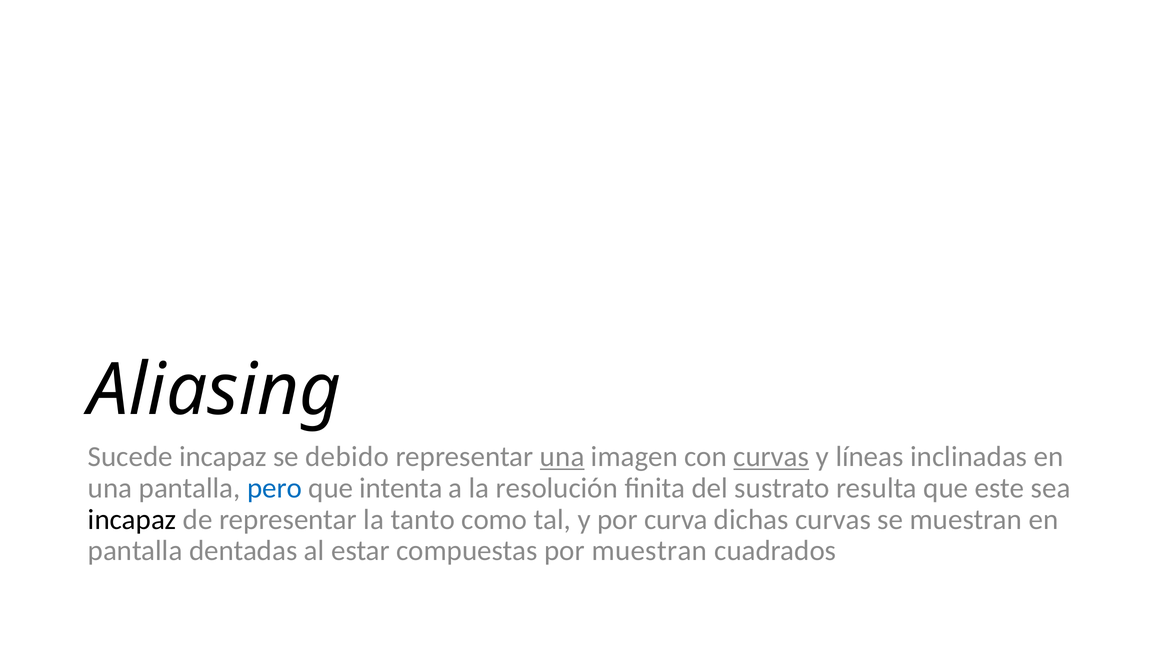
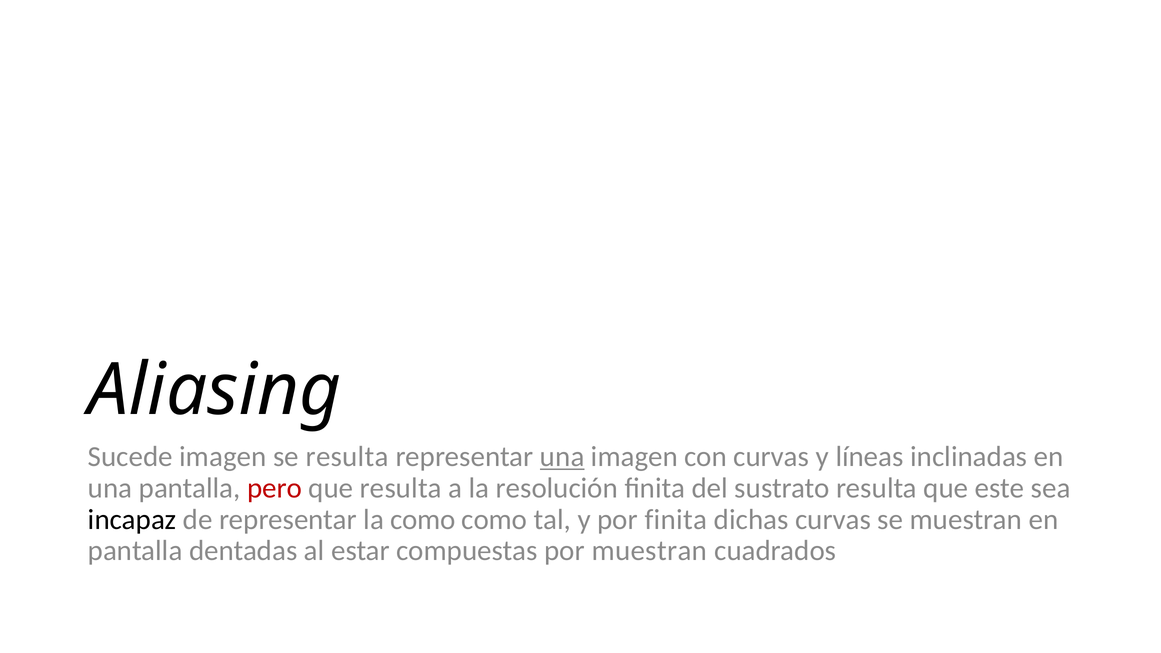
Sucede incapaz: incapaz -> imagen
se debido: debido -> resulta
curvas at (771, 457) underline: present -> none
pero colour: blue -> red
que intenta: intenta -> resulta
la tanto: tanto -> como
por curva: curva -> finita
